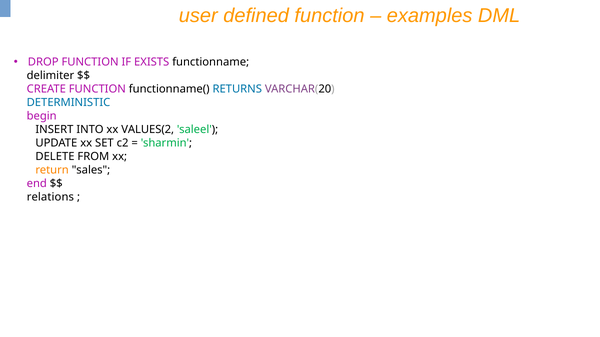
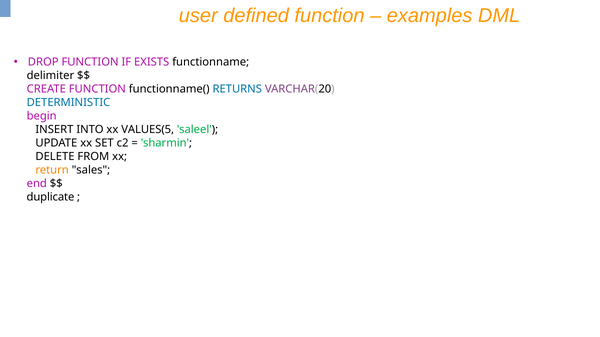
VALUES(2: VALUES(2 -> VALUES(5
relations: relations -> duplicate
